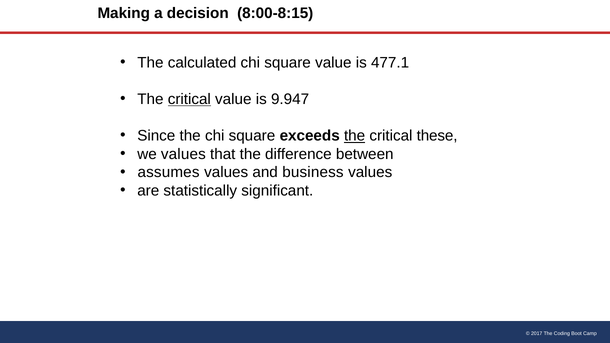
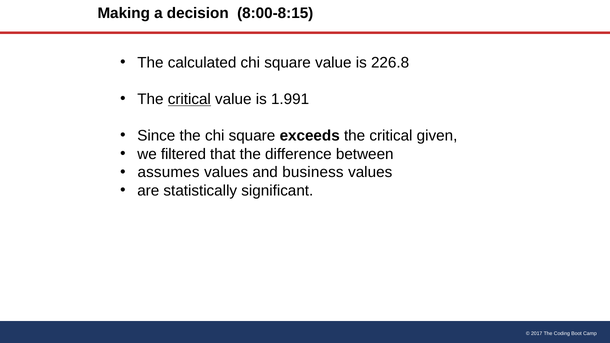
477.1: 477.1 -> 226.8
9.947: 9.947 -> 1.991
the at (355, 136) underline: present -> none
these: these -> given
we values: values -> filtered
